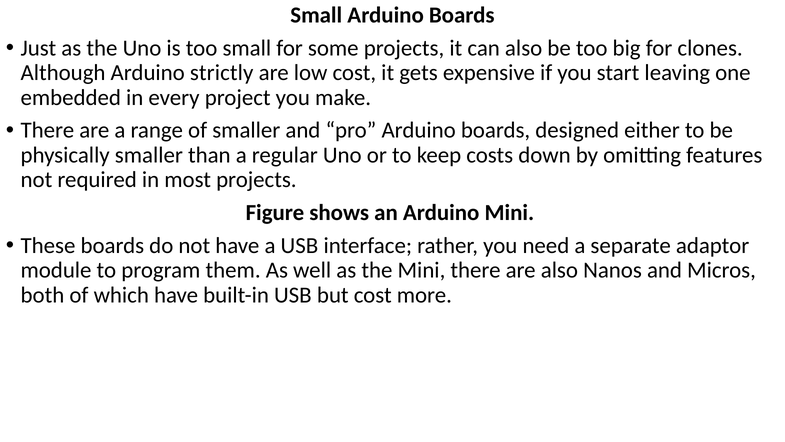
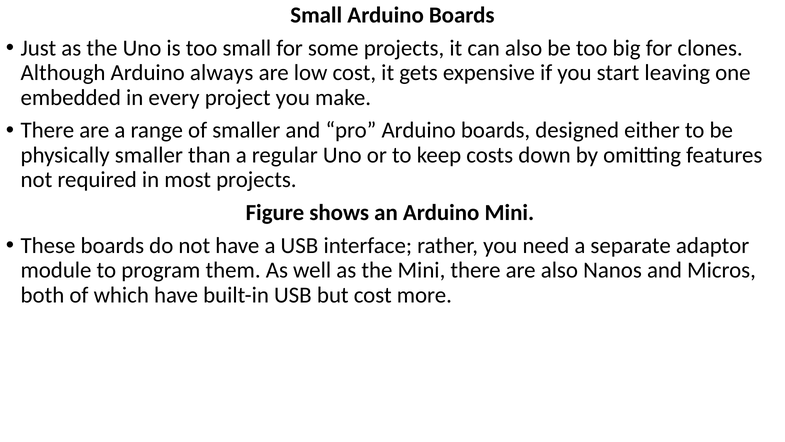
strictly: strictly -> always
